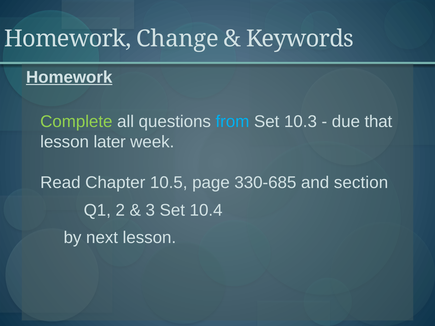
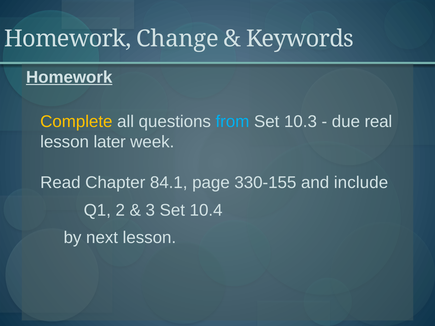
Complete colour: light green -> yellow
that: that -> real
10.5: 10.5 -> 84.1
330-685: 330-685 -> 330-155
section: section -> include
